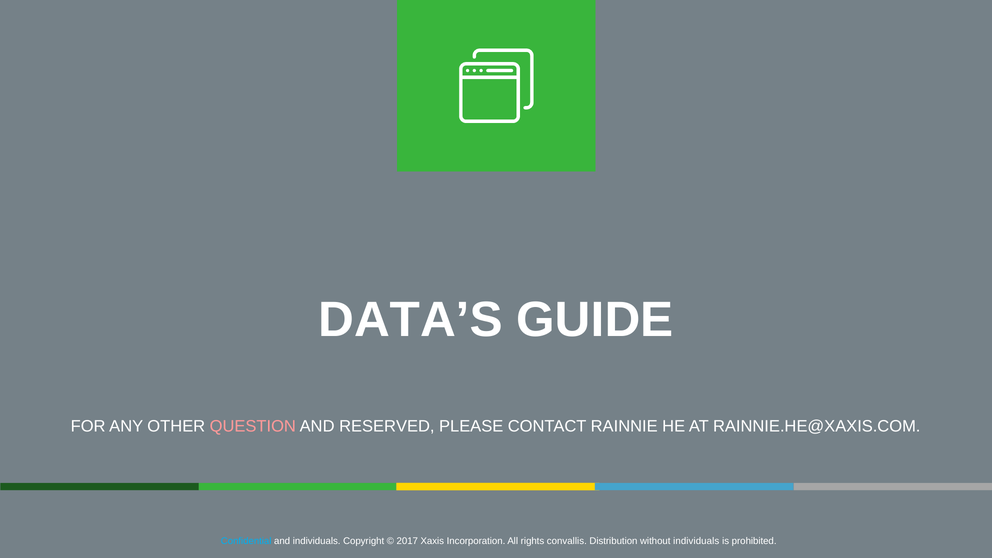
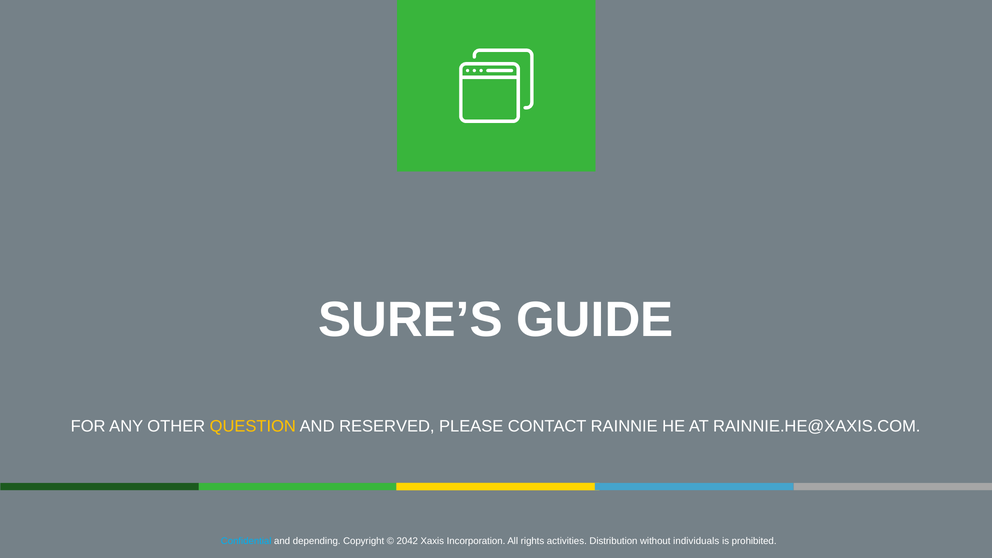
DATA’S: DATA’S -> SURE’S
QUESTION colour: pink -> yellow
and individuals: individuals -> depending
2017: 2017 -> 2042
convallis: convallis -> activities
